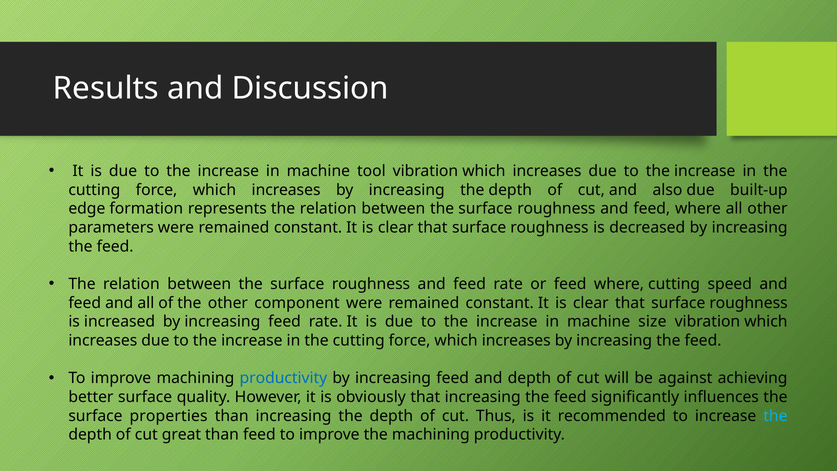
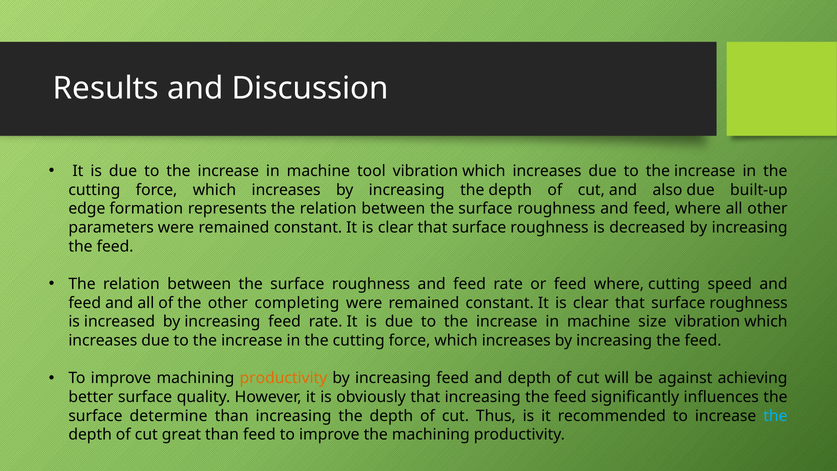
component: component -> completing
productivity at (283, 378) colour: blue -> orange
properties: properties -> determine
